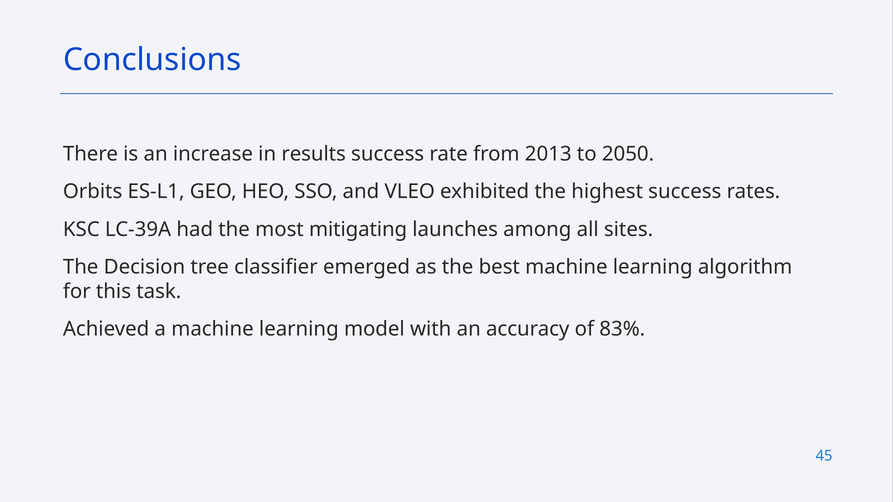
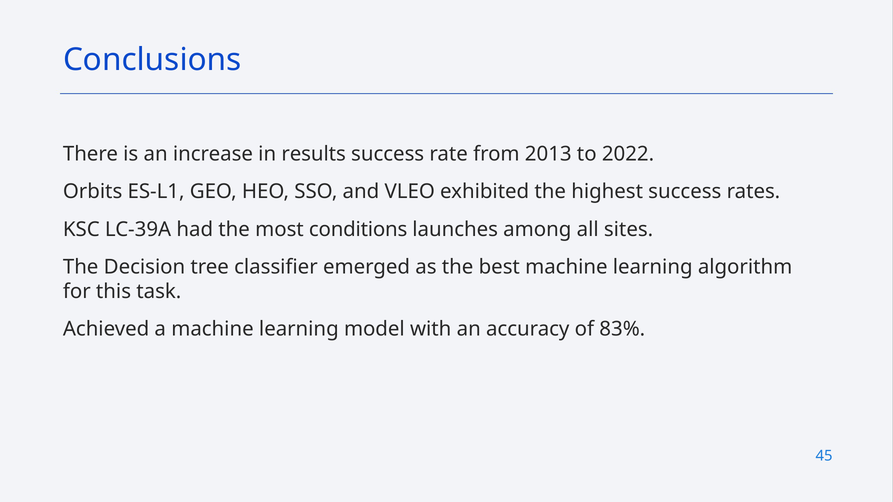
2050: 2050 -> 2022
mitigating: mitigating -> conditions
